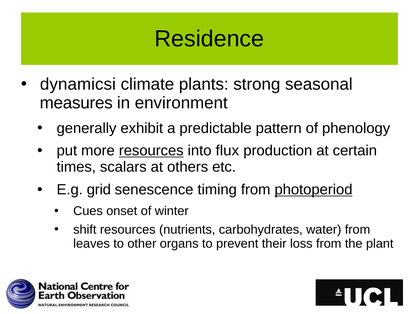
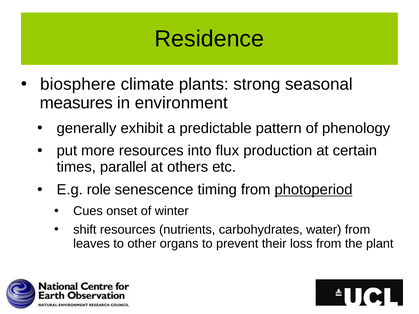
dynamicsi: dynamicsi -> biosphere
resources at (151, 151) underline: present -> none
scalars: scalars -> parallel
grid: grid -> role
